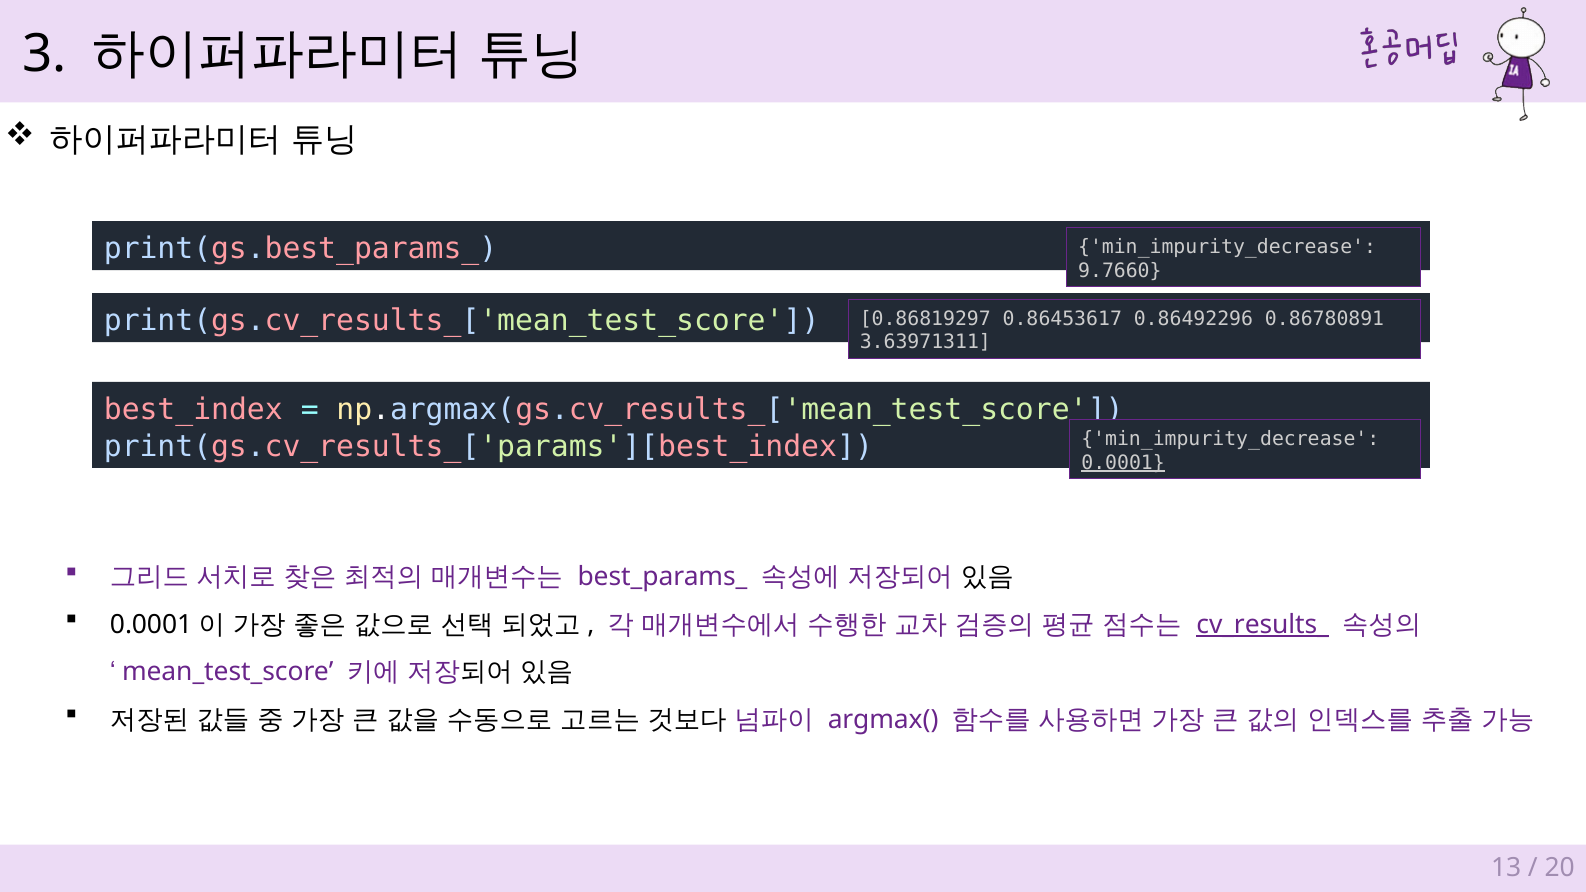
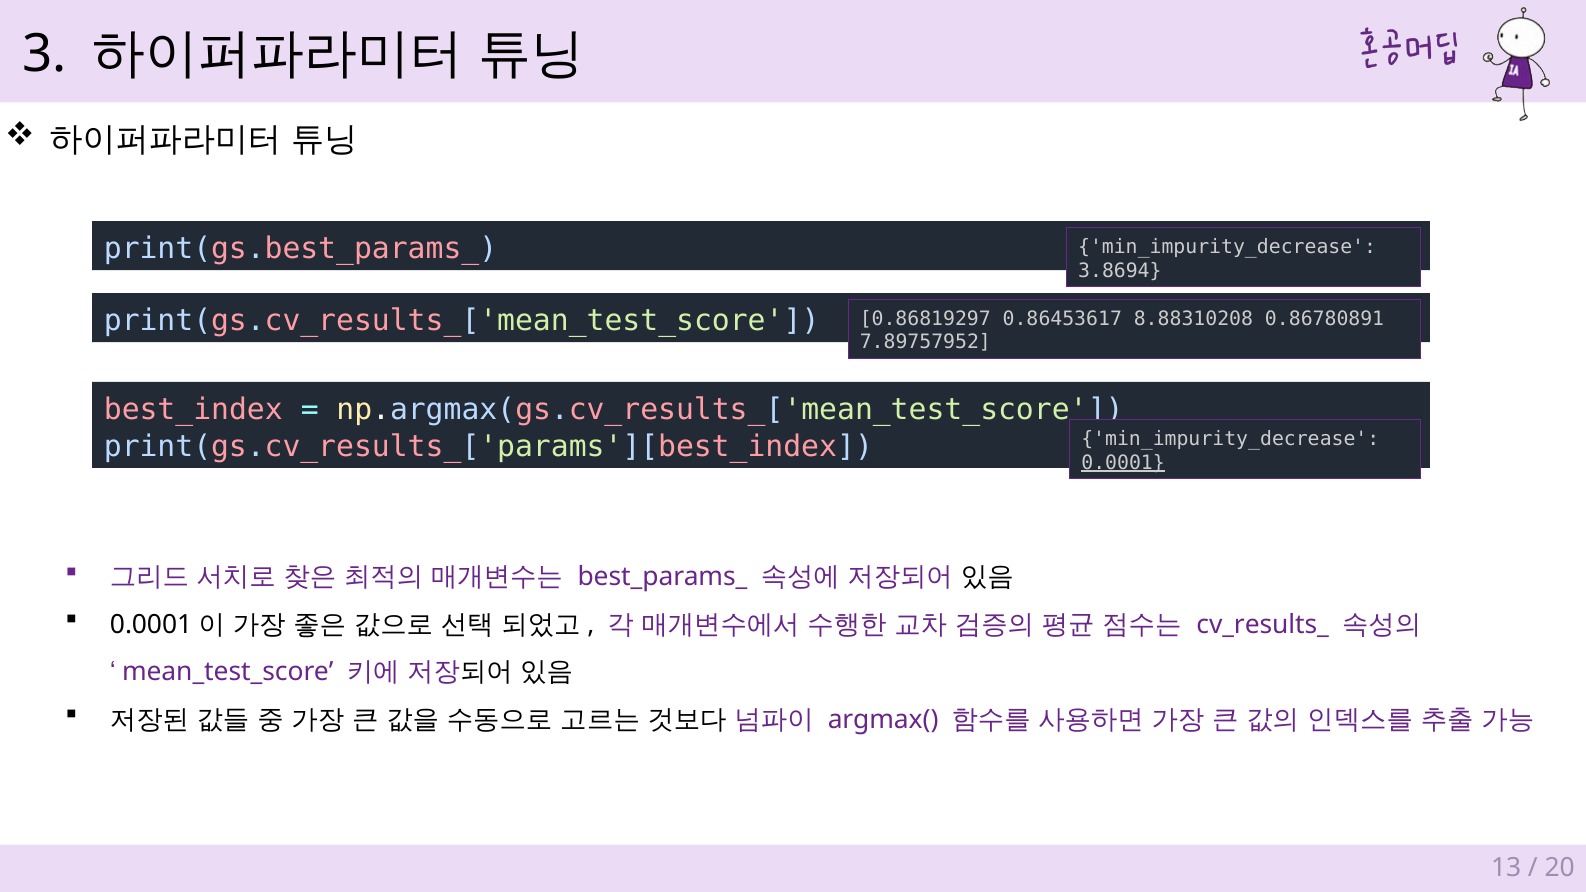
9.7660: 9.7660 -> 3.8694
0.86492296: 0.86492296 -> 8.88310208
3.63971311: 3.63971311 -> 7.89757952
cv_results_ underline: present -> none
